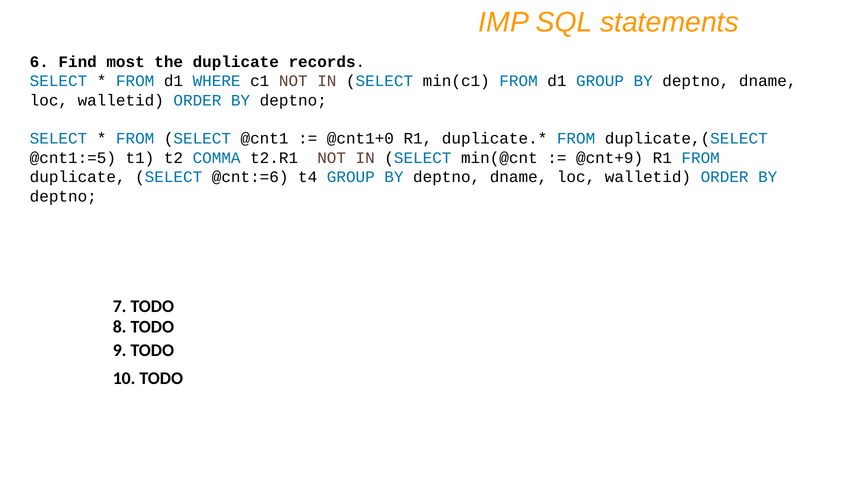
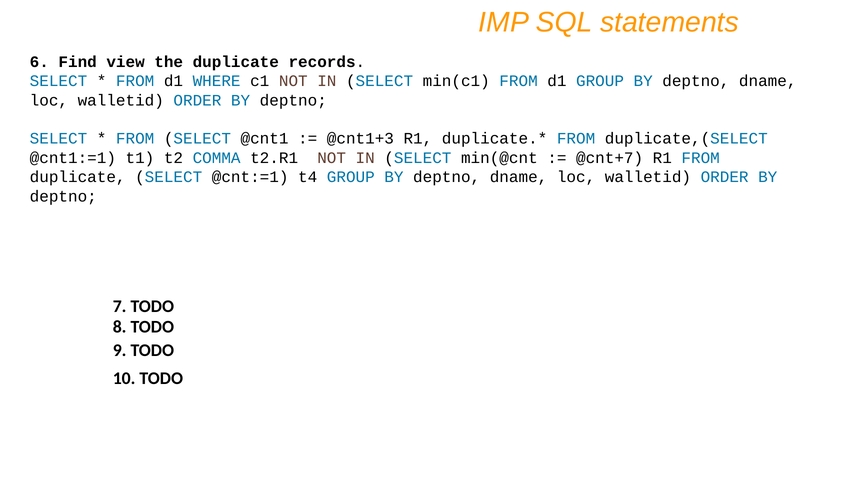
most: most -> view
@cnt1+0: @cnt1+0 -> @cnt1+3
@cnt1:=5: @cnt1:=5 -> @cnt1:=1
@cnt+9: @cnt+9 -> @cnt+7
@cnt:=6: @cnt:=6 -> @cnt:=1
